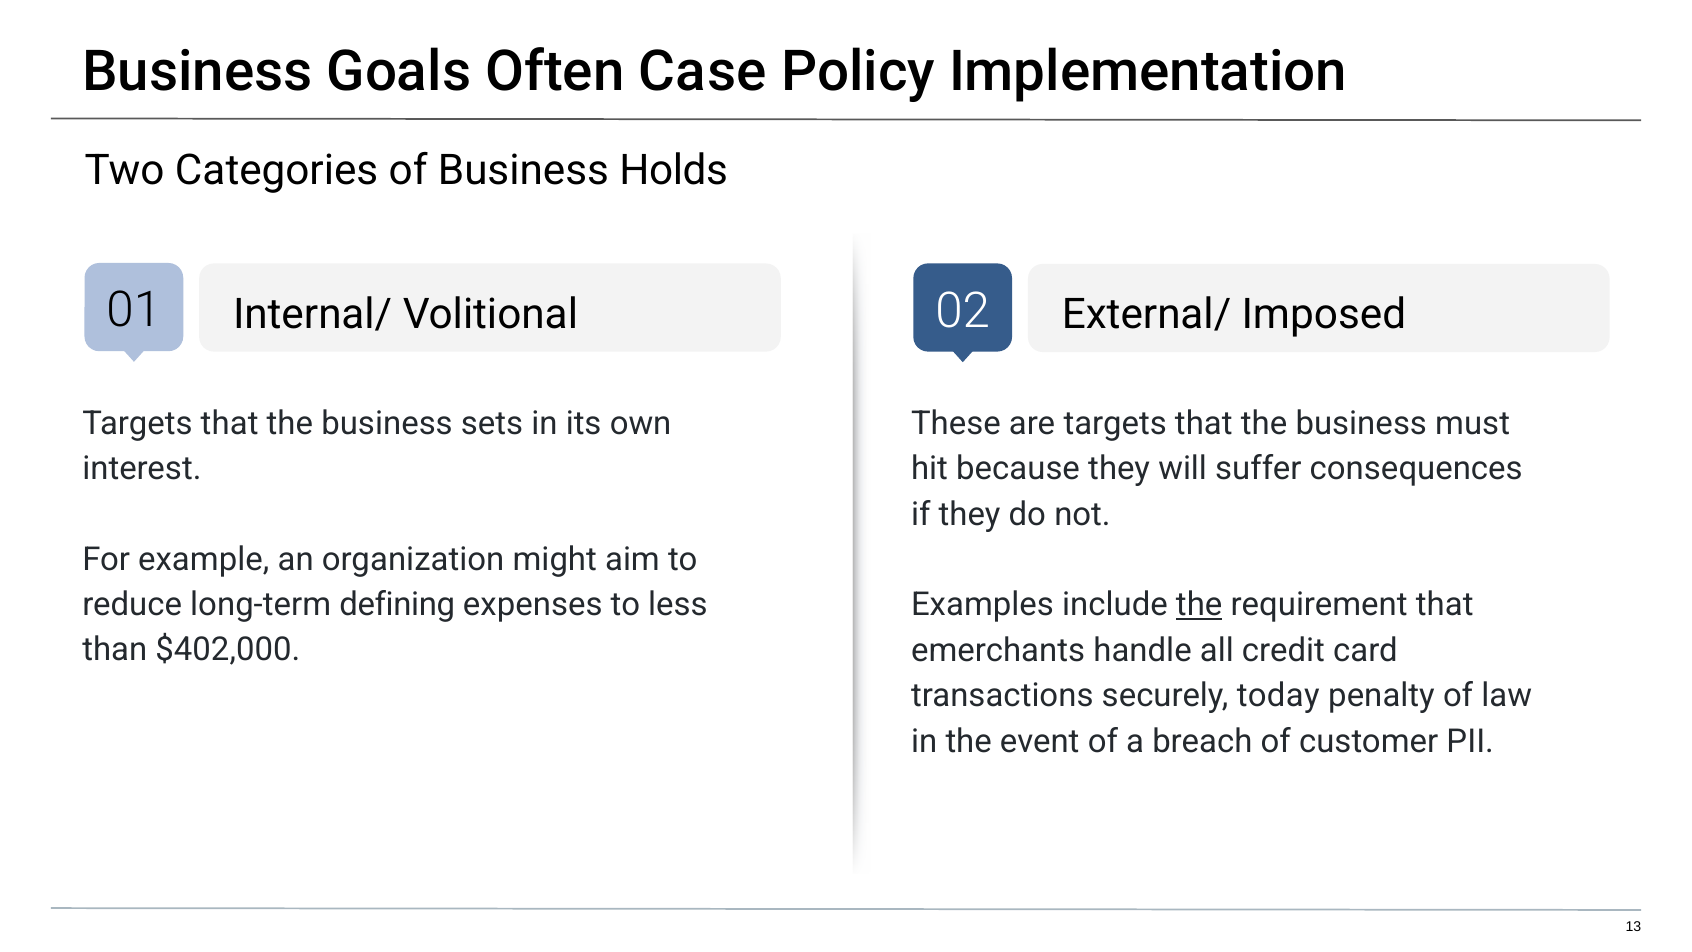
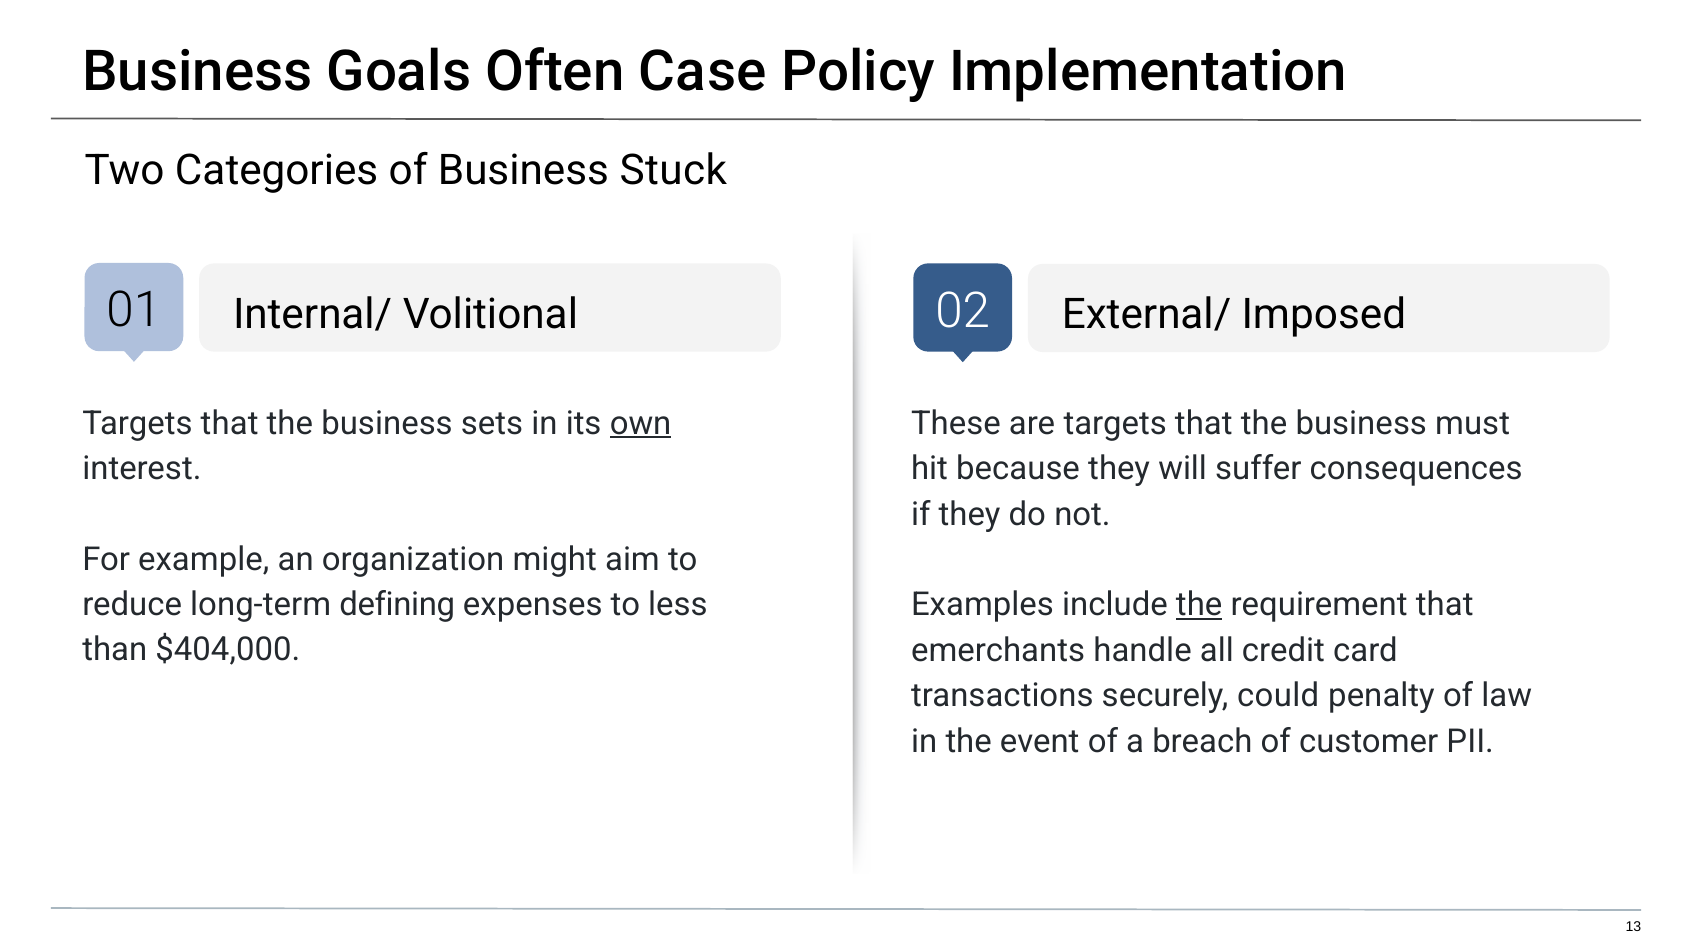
Holds: Holds -> Stuck
own underline: none -> present
$402,000: $402,000 -> $404,000
today: today -> could
